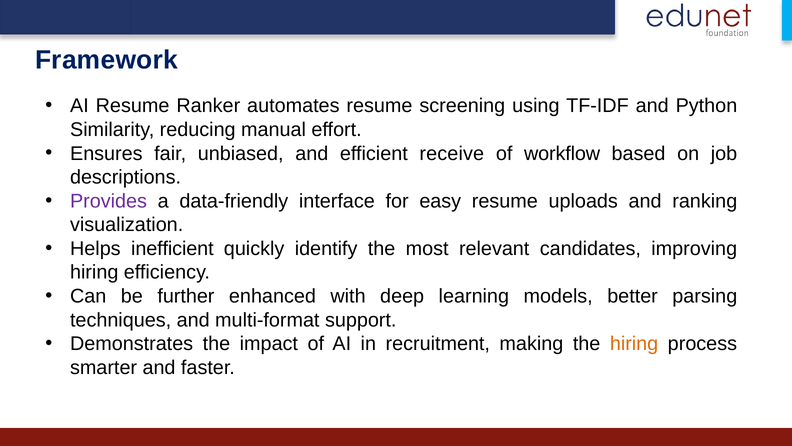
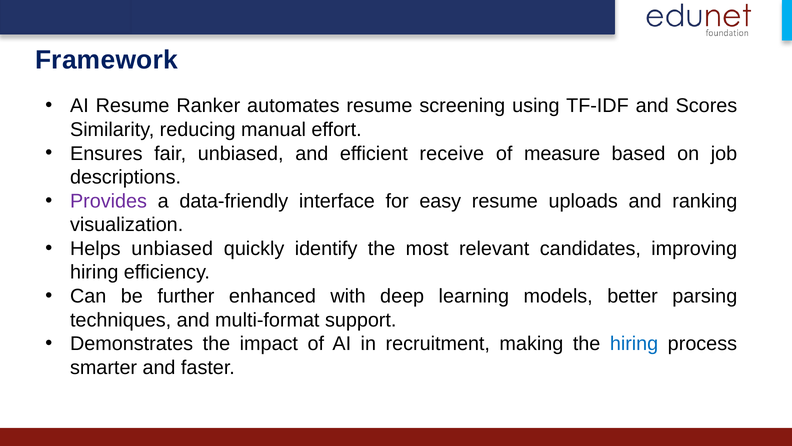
Python: Python -> Scores
workflow: workflow -> measure
Helps inefficient: inefficient -> unbiased
hiring at (634, 343) colour: orange -> blue
